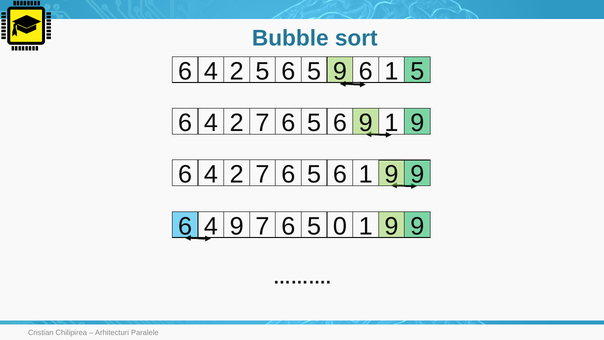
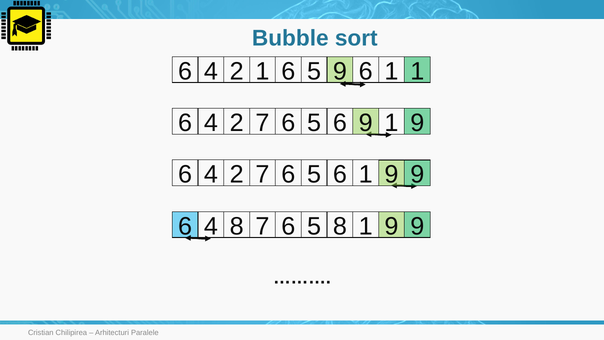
2 5: 5 -> 1
1 5: 5 -> 1
9 at (237, 226): 9 -> 8
5 0: 0 -> 8
